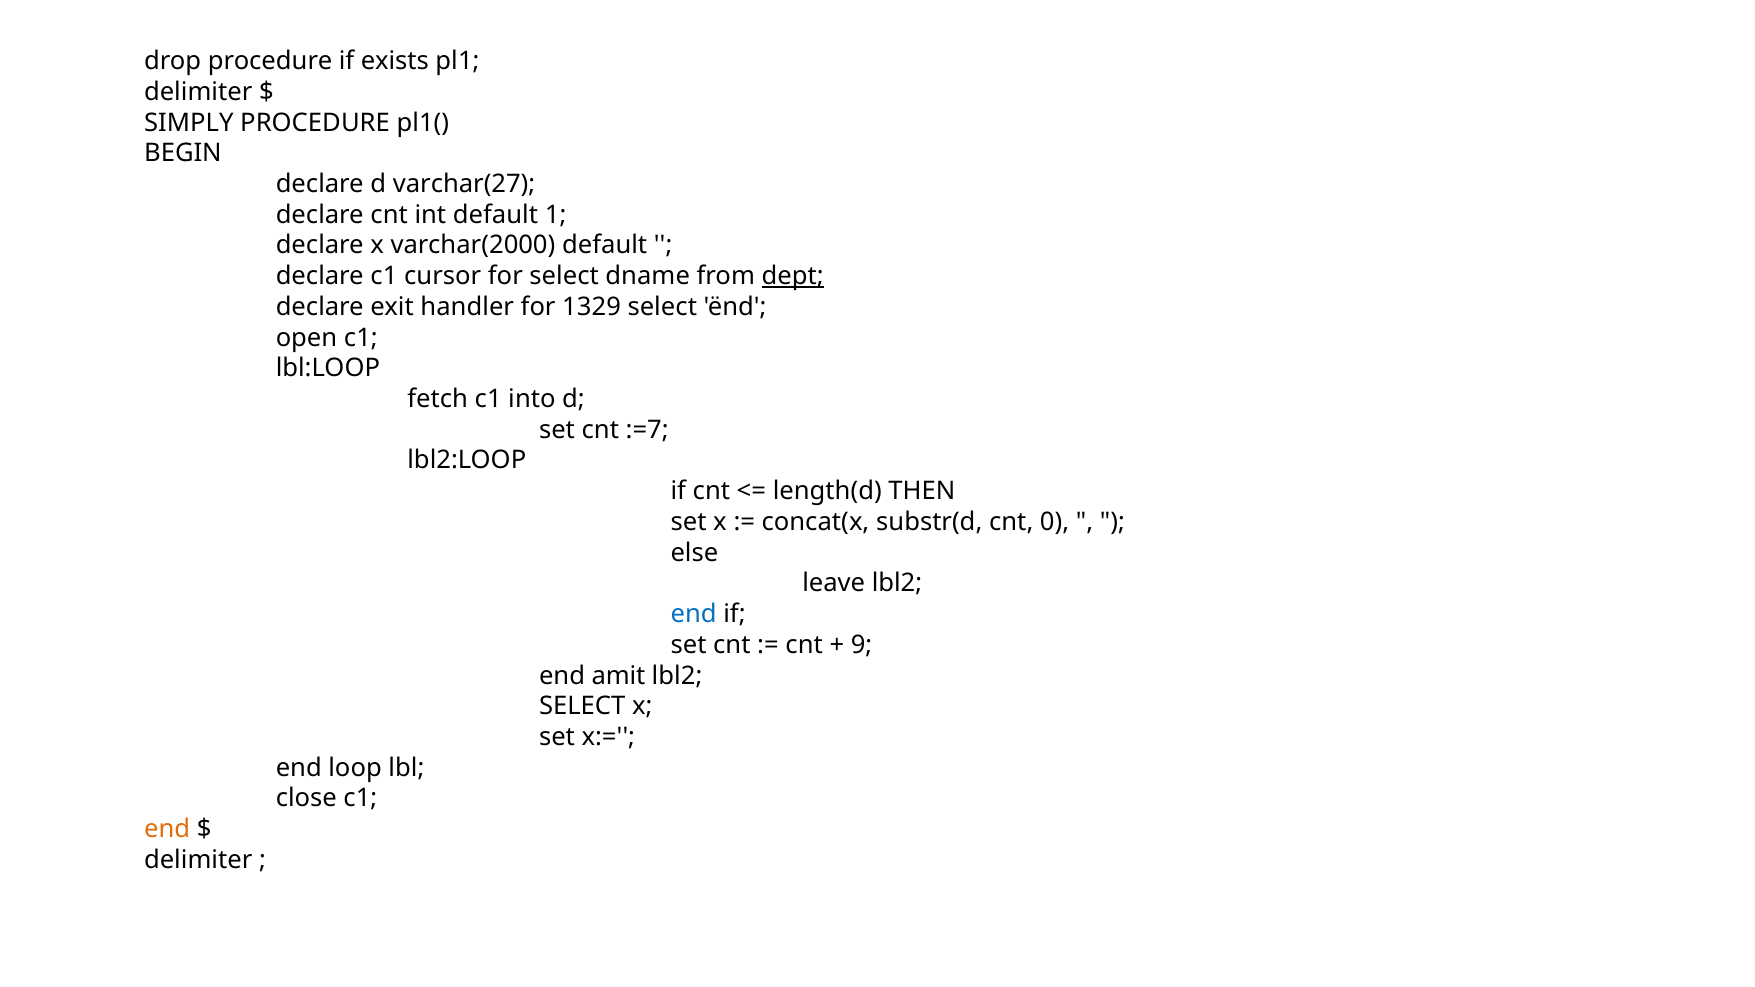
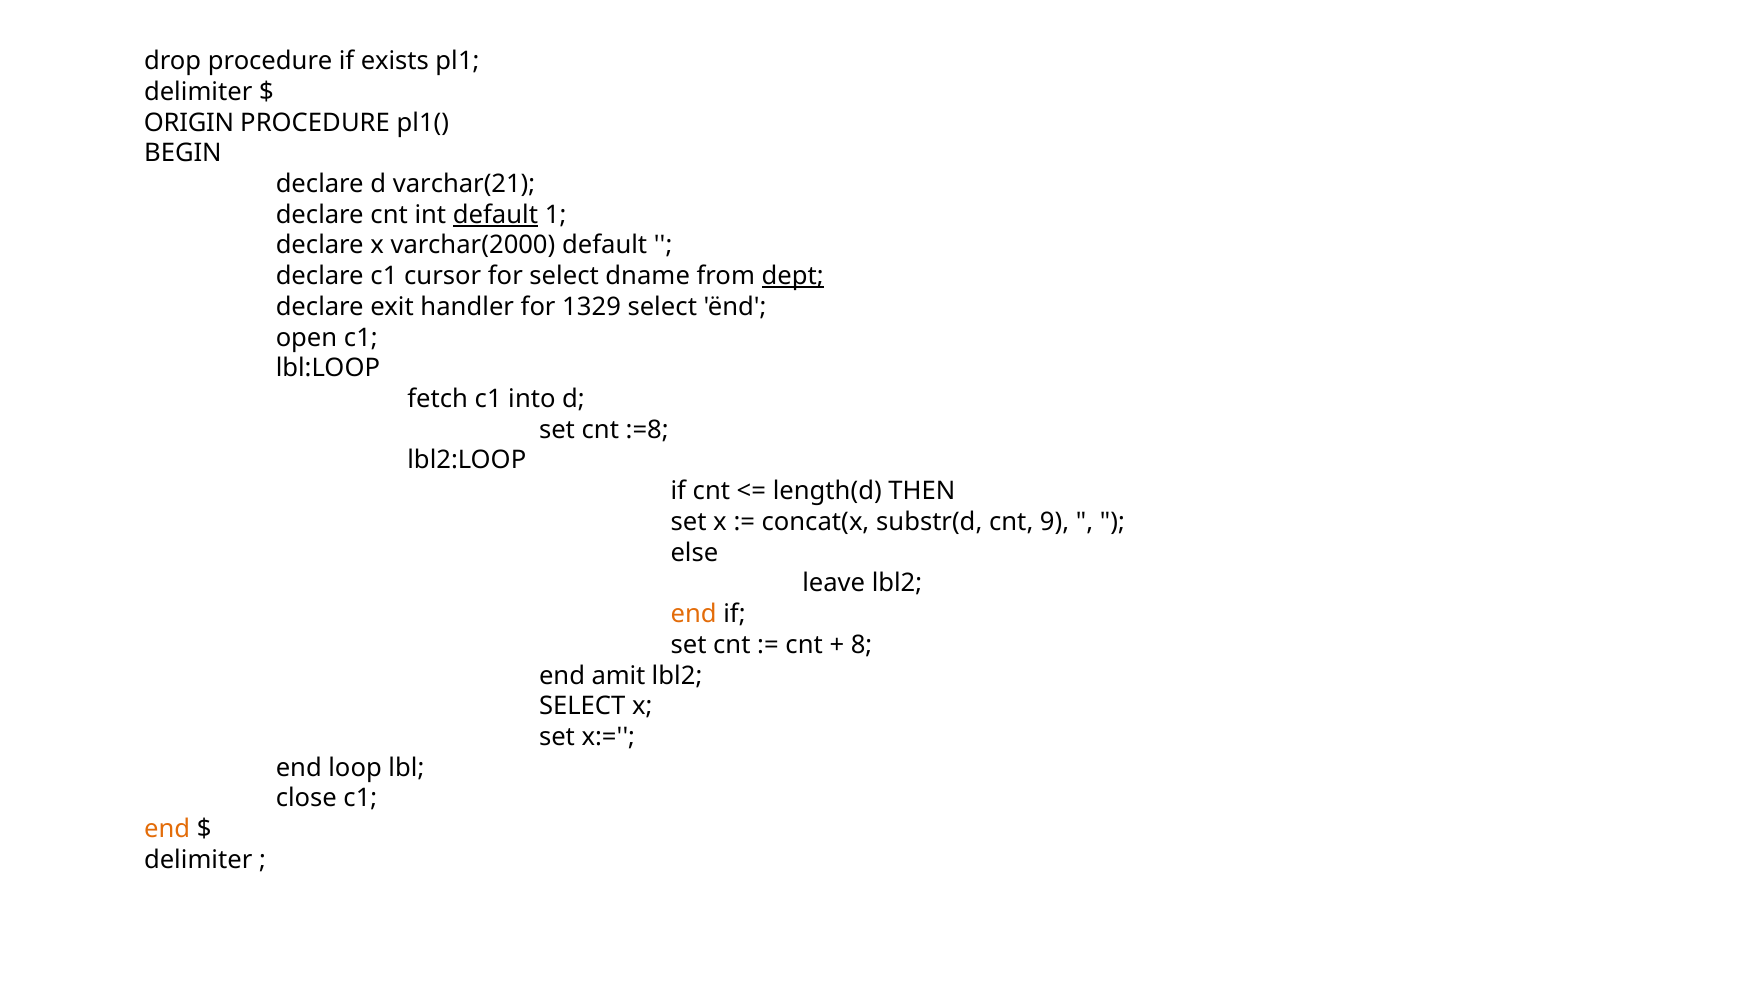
SIMPLY: SIMPLY -> ORIGIN
varchar(27: varchar(27 -> varchar(21
default at (496, 215) underline: none -> present
:=7: :=7 -> :=8
0: 0 -> 9
end at (694, 614) colour: blue -> orange
9: 9 -> 8
